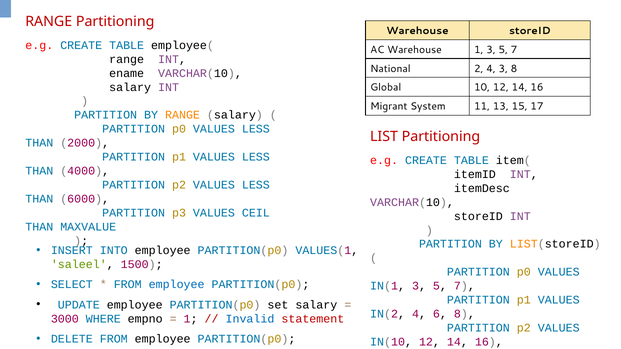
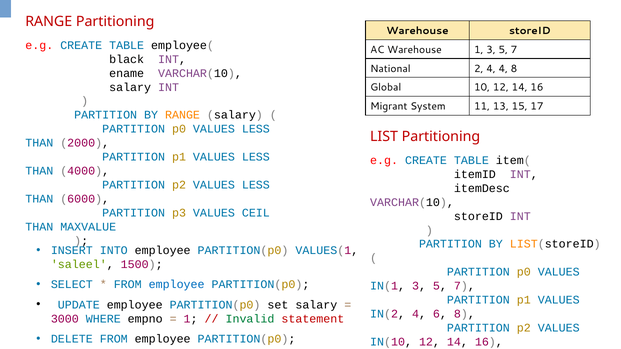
range at (127, 59): range -> black
4 3: 3 -> 4
Invalid colour: blue -> green
